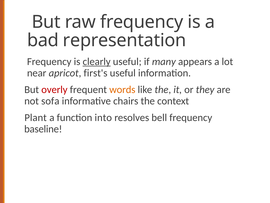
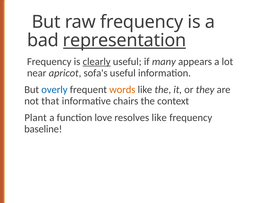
representation underline: none -> present
first's: first's -> sofa's
overly colour: red -> blue
sofa: sofa -> that
into: into -> love
resolves bell: bell -> like
